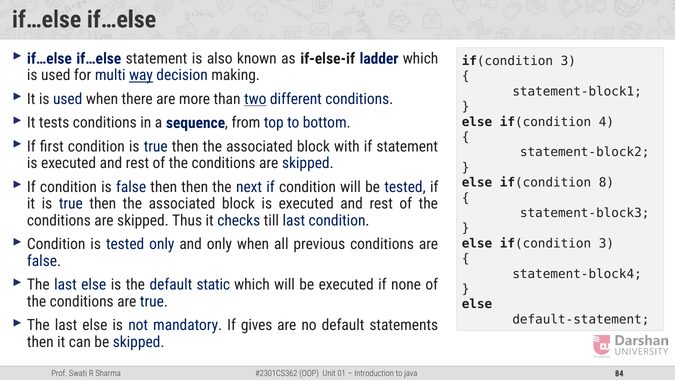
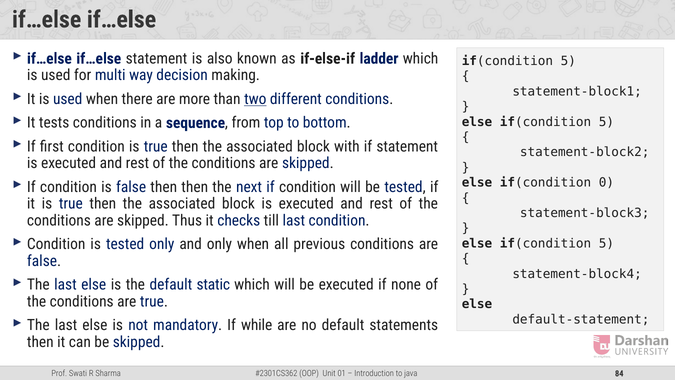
3 at (568, 61): 3 -> 5
way underline: present -> none
4 at (606, 122): 4 -> 5
8: 8 -> 0
3 at (606, 243): 3 -> 5
gives: gives -> while
